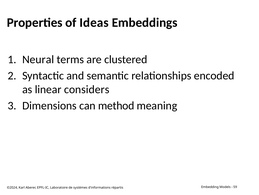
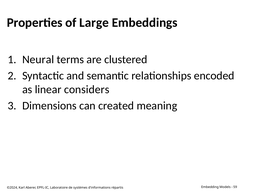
Ideas: Ideas -> Large
method: method -> created
